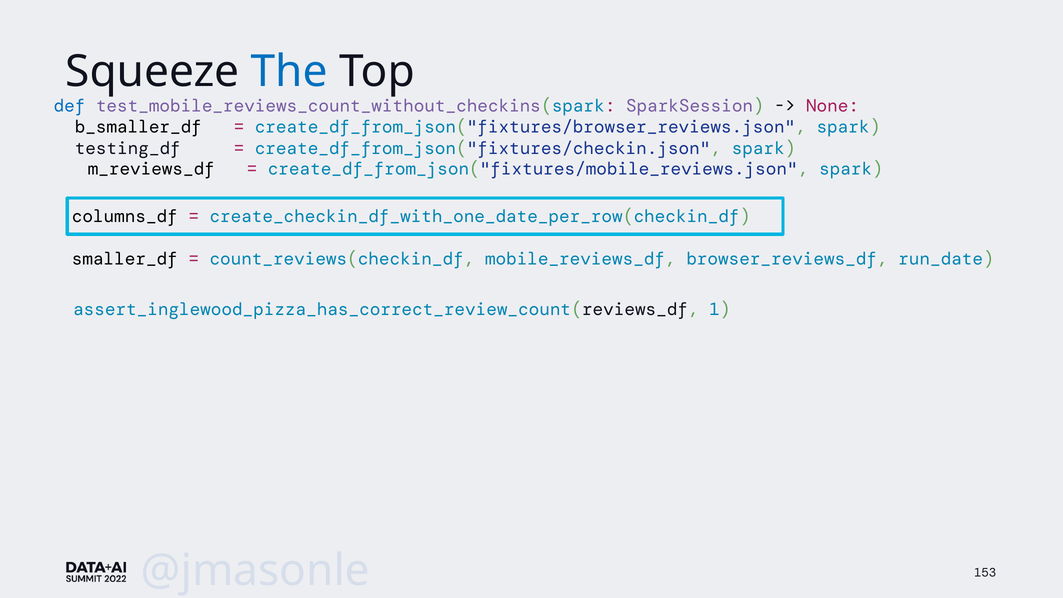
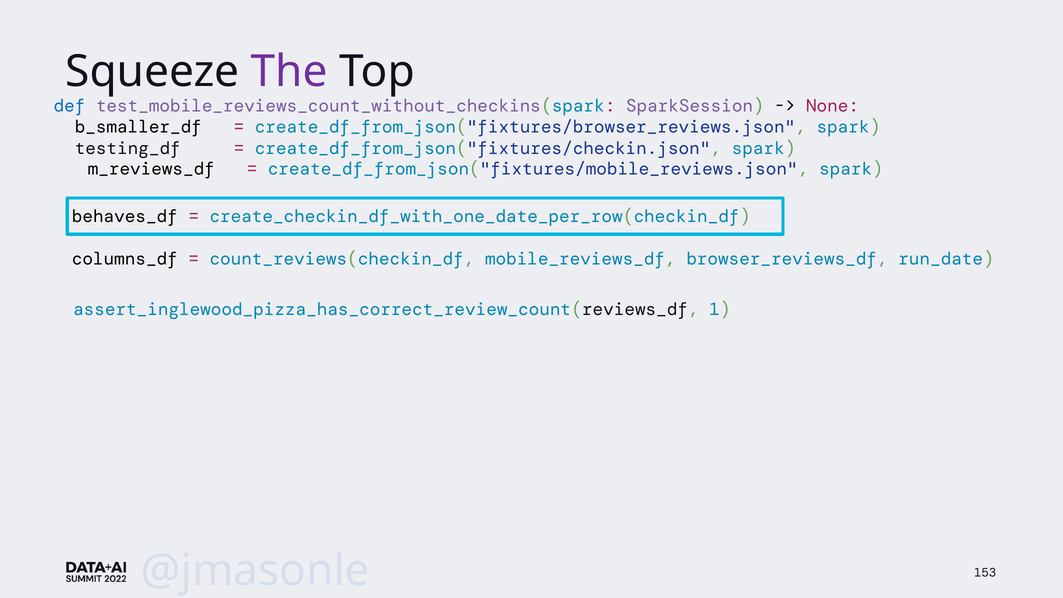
The colour: blue -> purple
columns_df: columns_df -> behaves_df
smaller_df: smaller_df -> columns_df
